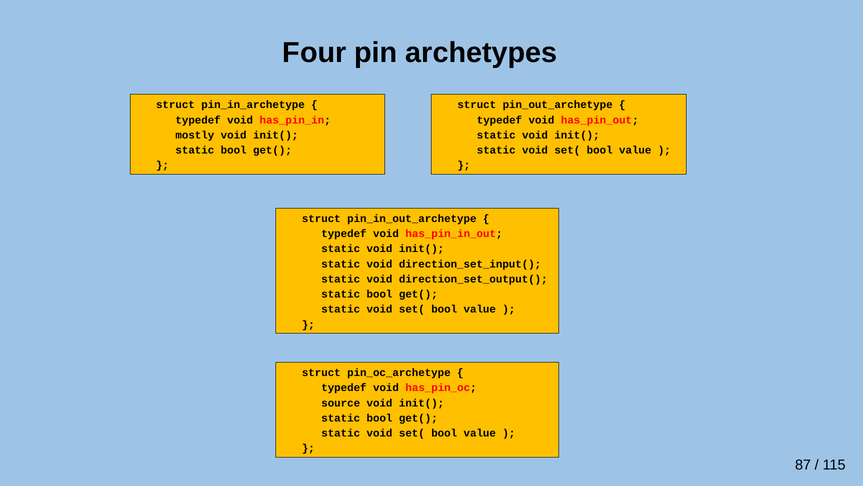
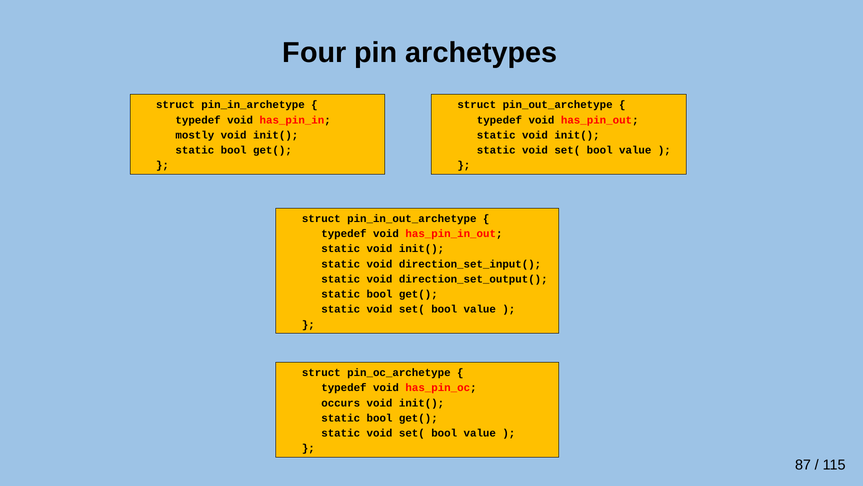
source: source -> occurs
